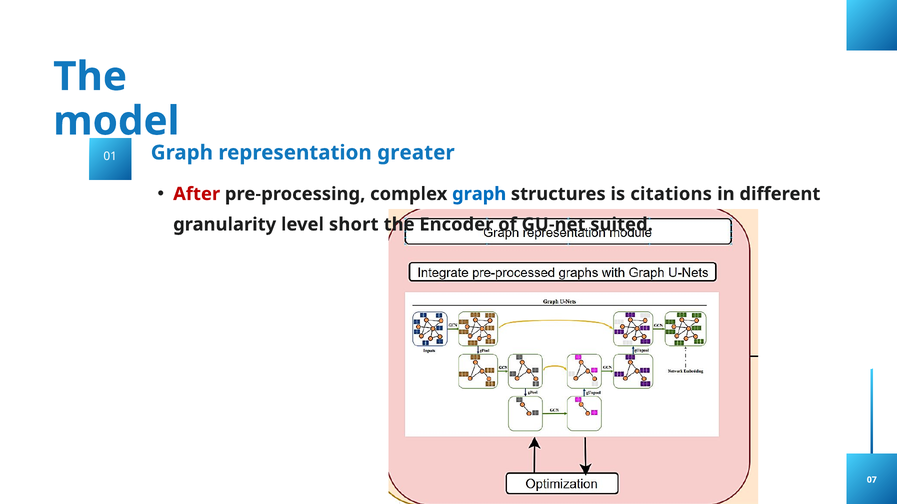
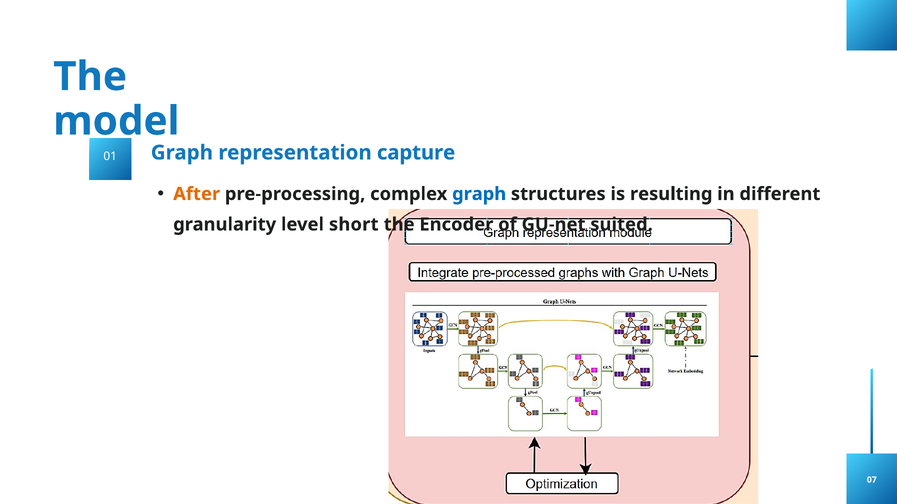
greater: greater -> capture
After colour: red -> orange
citations: citations -> resulting
